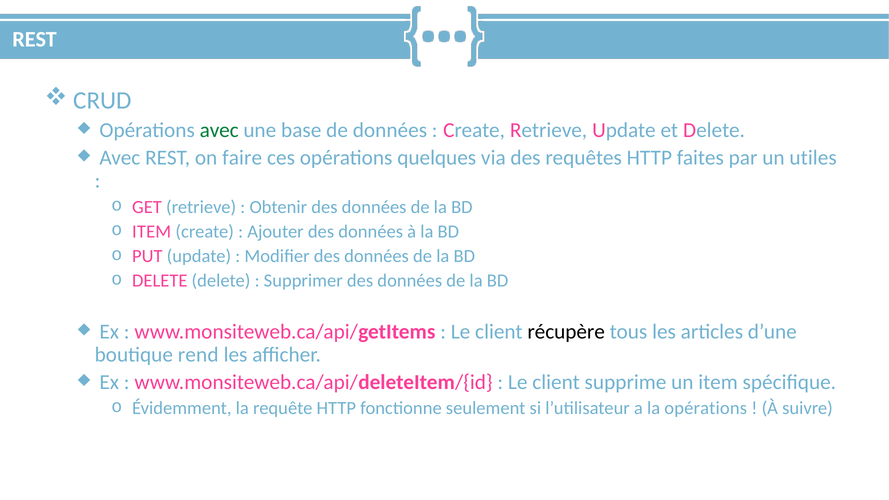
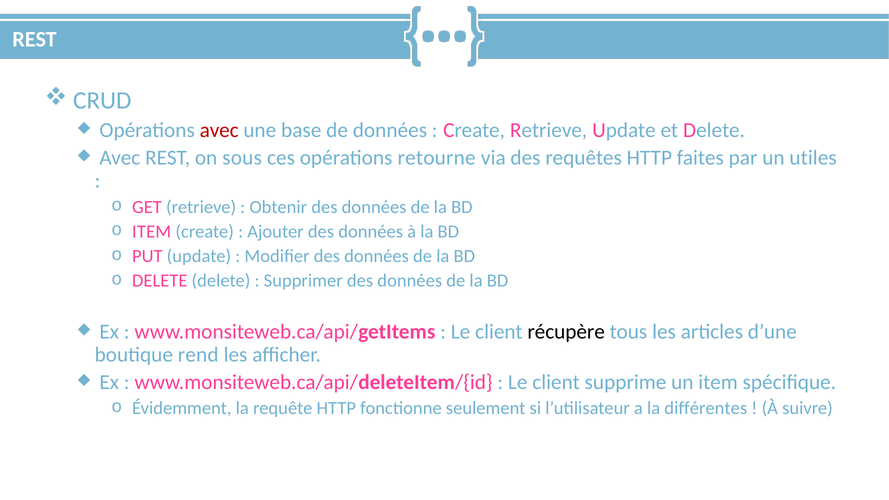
avec at (219, 130) colour: green -> red
faire: faire -> sous
quelques: quelques -> retourne
la opérations: opérations -> différentes
